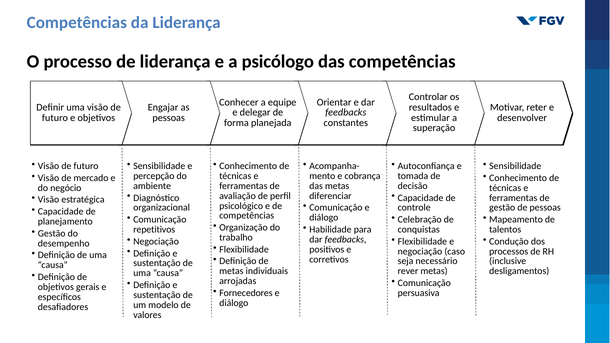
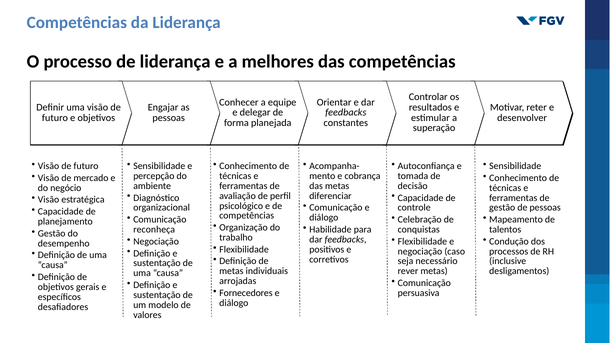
psicólogo: psicólogo -> melhores
repetitivos: repetitivos -> reconheça
